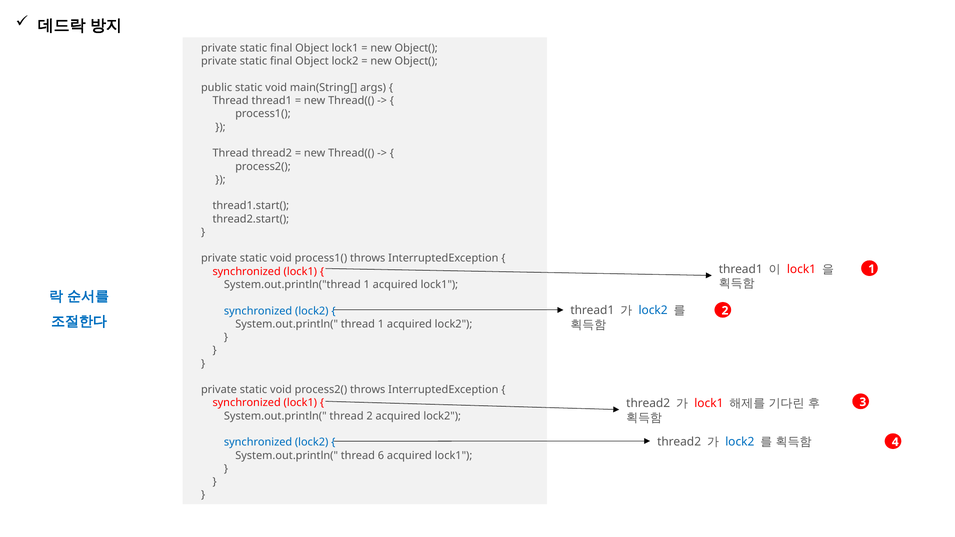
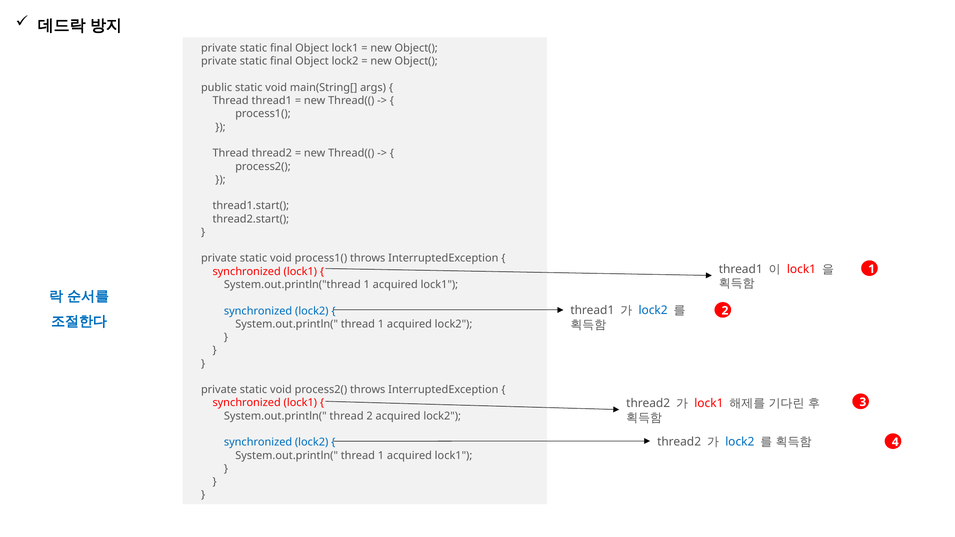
6 at (381, 456): 6 -> 1
